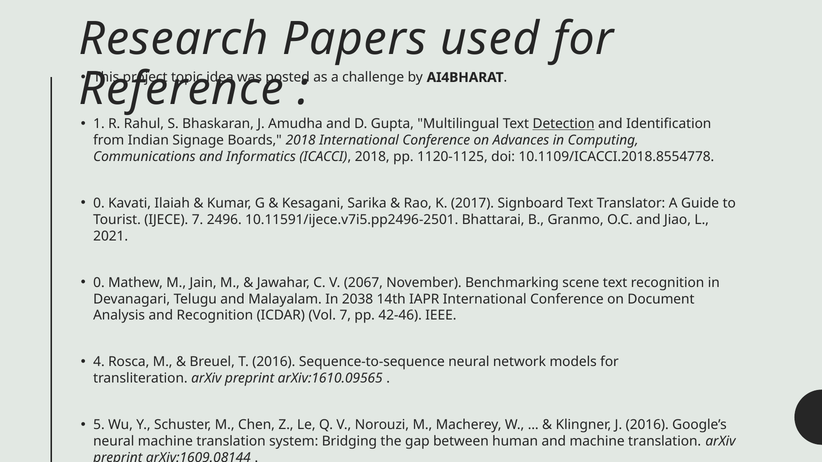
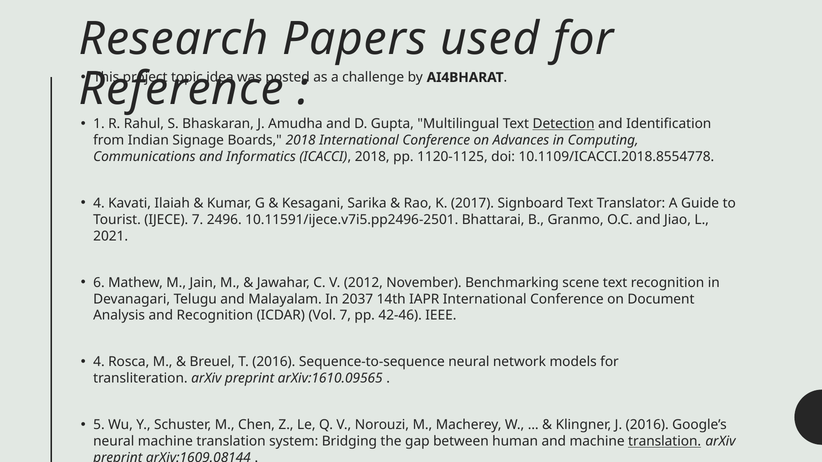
0 at (99, 203): 0 -> 4
0 at (99, 283): 0 -> 6
2067: 2067 -> 2012
2038: 2038 -> 2037
translation at (665, 442) underline: none -> present
